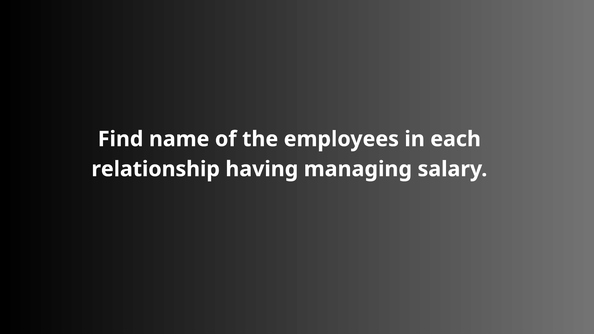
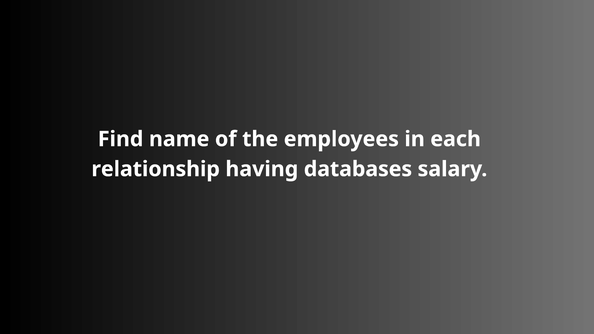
managing: managing -> databases
